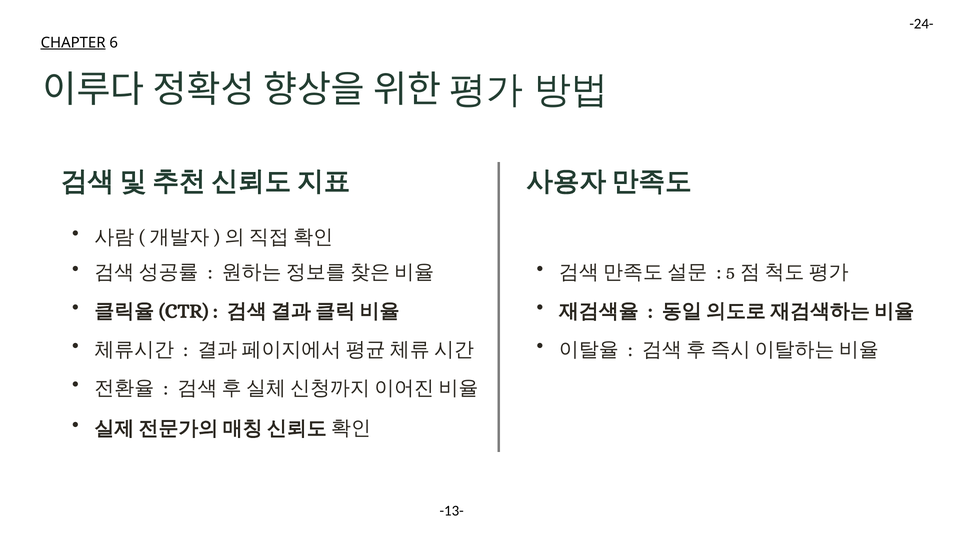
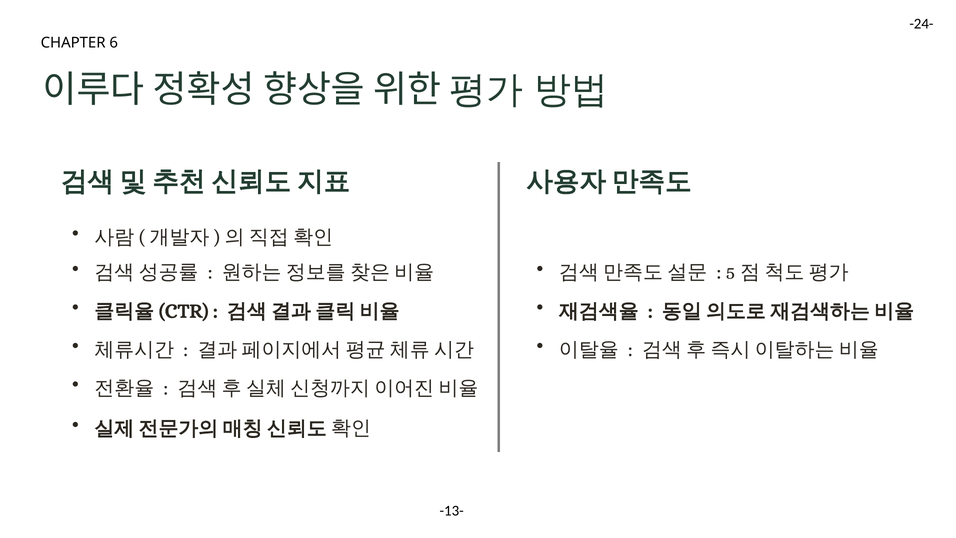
CHAPTER underline: present -> none
